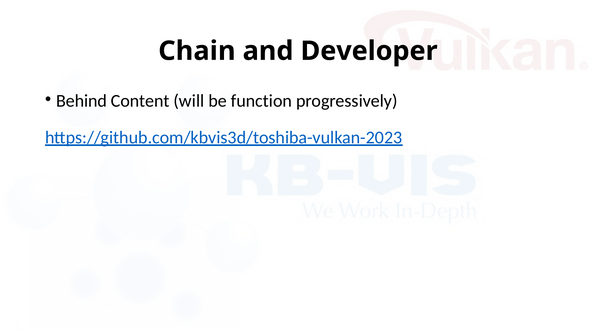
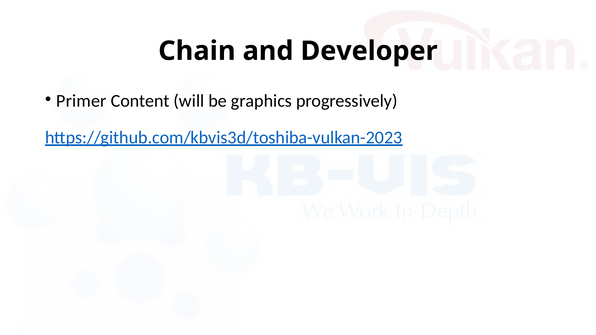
Behind: Behind -> Primer
function: function -> graphics
